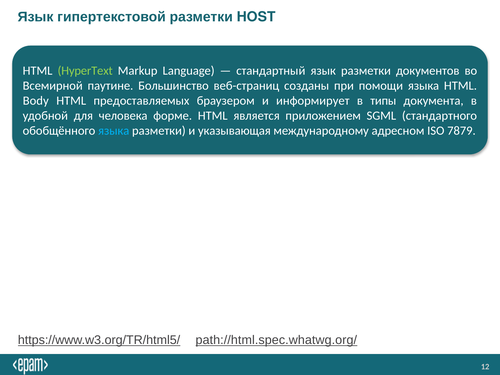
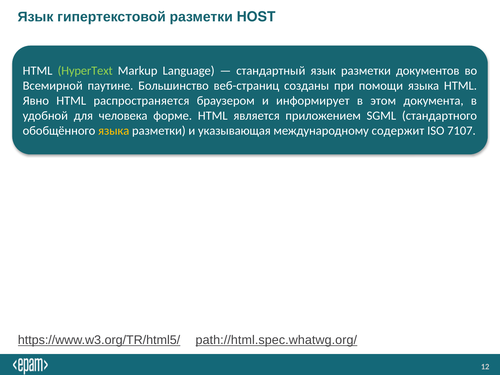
Body: Body -> Явно
предоставляемых: предоставляемых -> распространяется
типы: типы -> этом
языка at (114, 131) colour: light blue -> yellow
адресном: адресном -> содержит
7879: 7879 -> 7107
